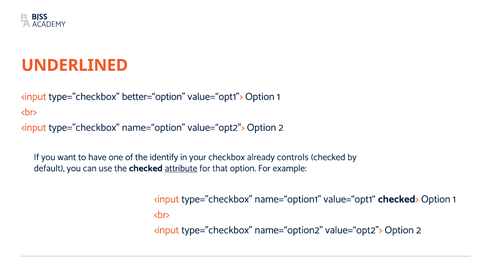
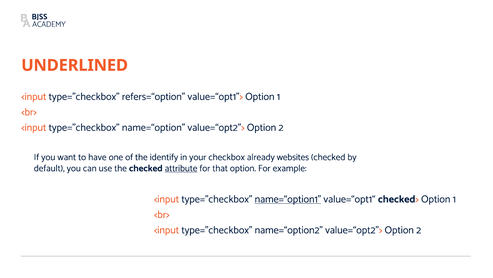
better=“option: better=“option -> refers=“option
controls: controls -> websites
name=“option1 underline: none -> present
